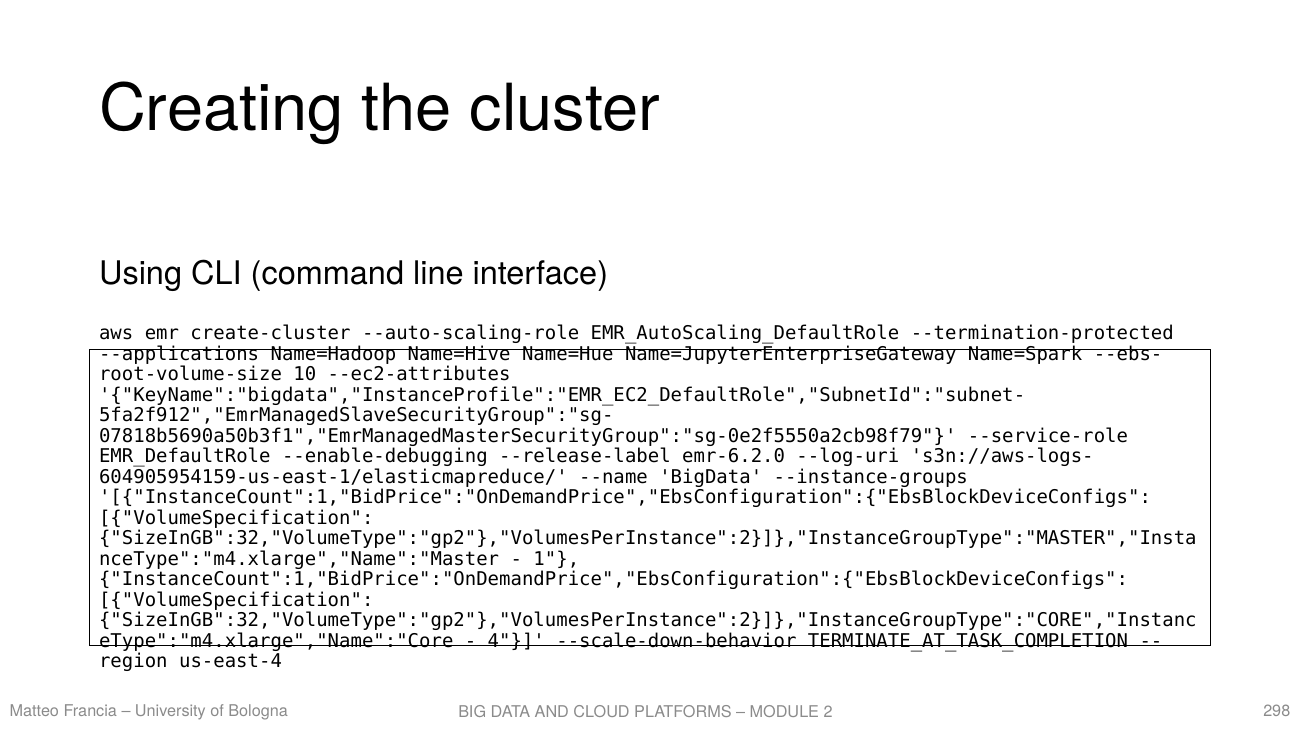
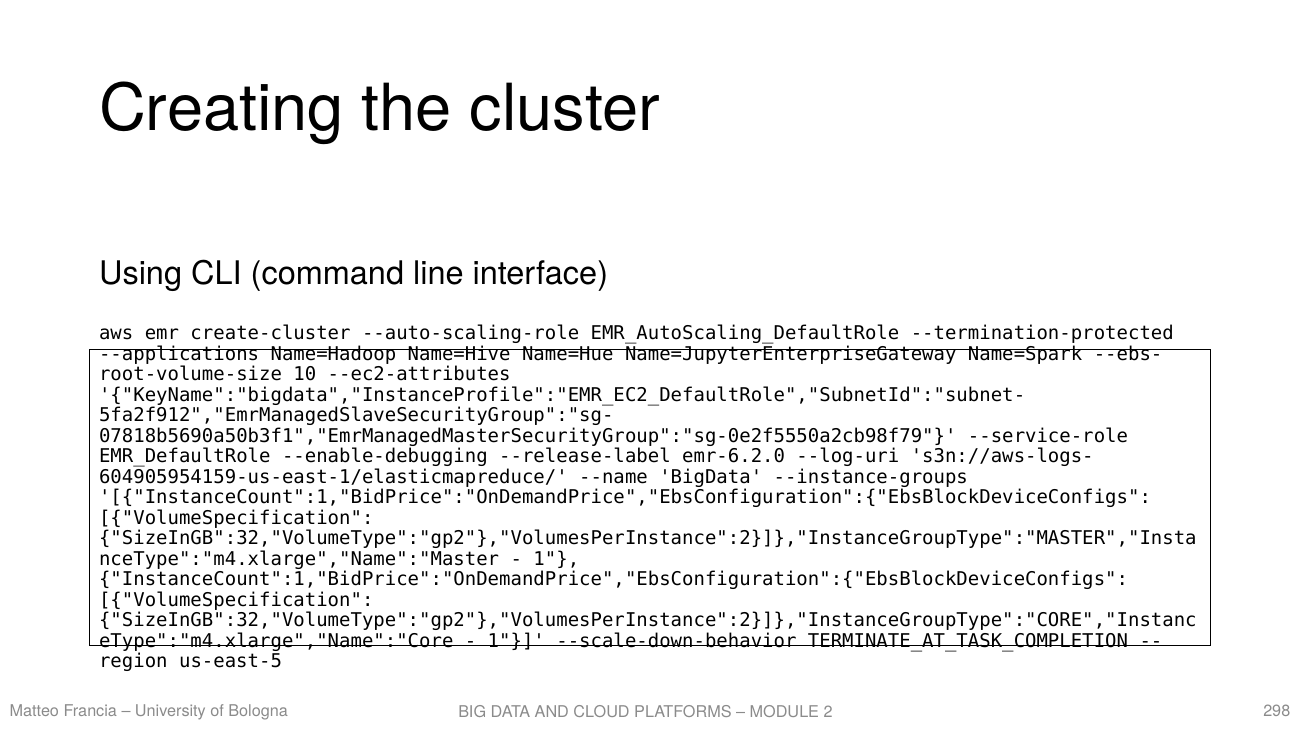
4 at (516, 641): 4 -> 1
us-east-4: us-east-4 -> us-east-5
